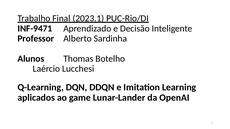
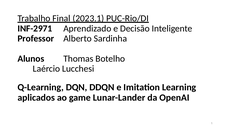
INF-9471: INF-9471 -> INF-2971
